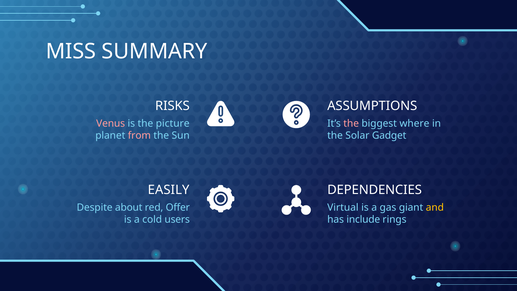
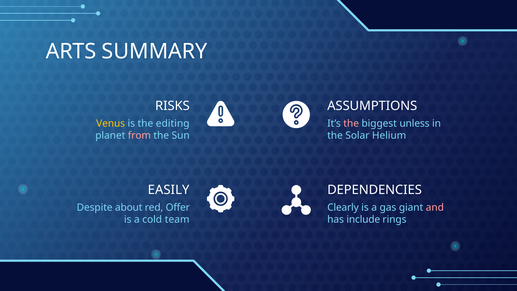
MISS: MISS -> ARTS
Venus colour: pink -> yellow
picture: picture -> editing
where: where -> unless
Gadget: Gadget -> Helium
Virtual: Virtual -> Clearly
and colour: yellow -> pink
users: users -> team
